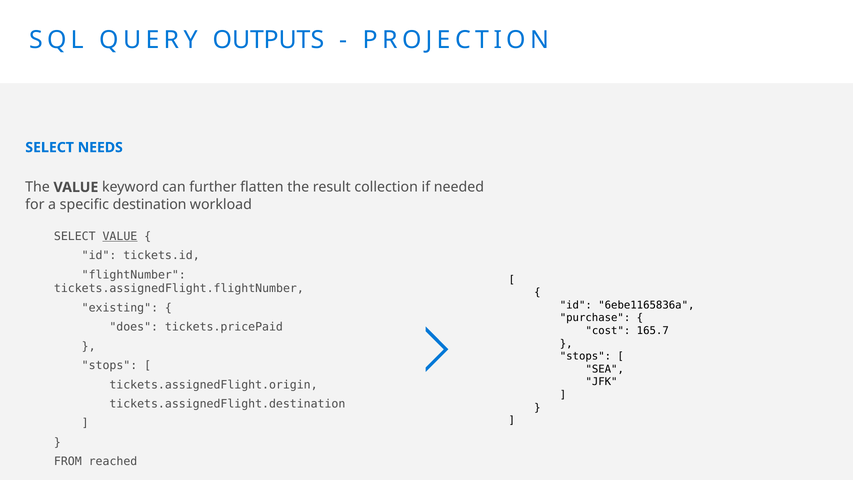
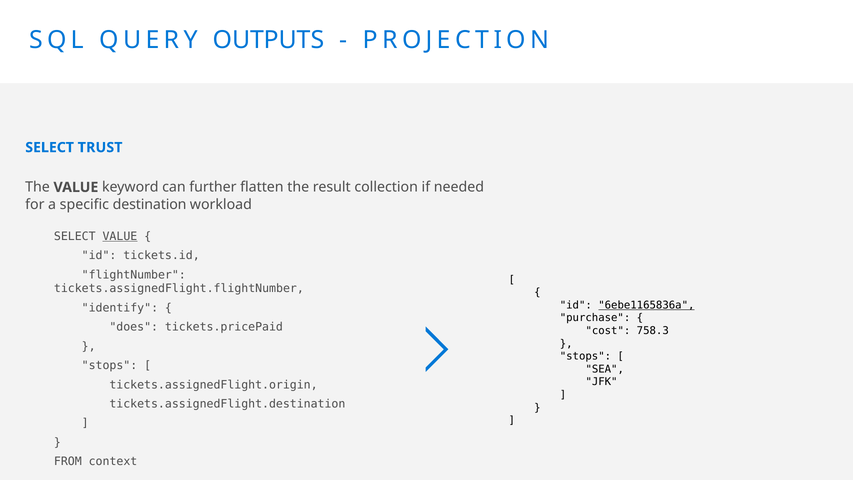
NEEDS: NEEDS -> TRUST
6ebe1165836a underline: none -> present
existing: existing -> identify
165.7: 165.7 -> 758.3
reached: reached -> context
